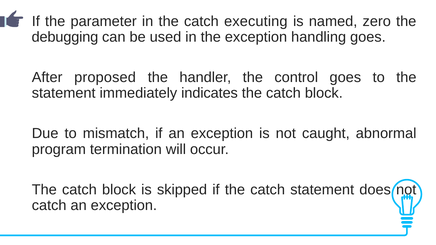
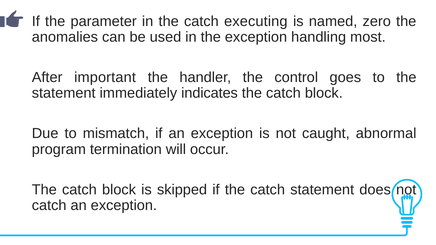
debugging: debugging -> anomalies
handling goes: goes -> most
proposed: proposed -> important
